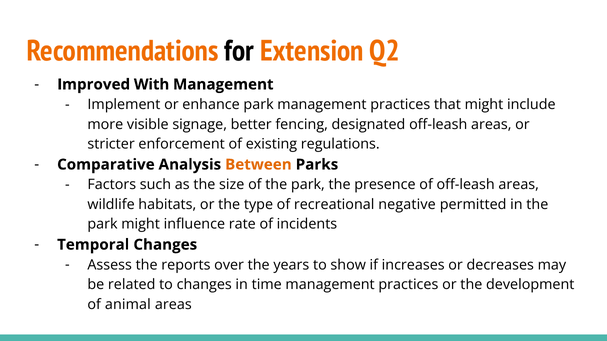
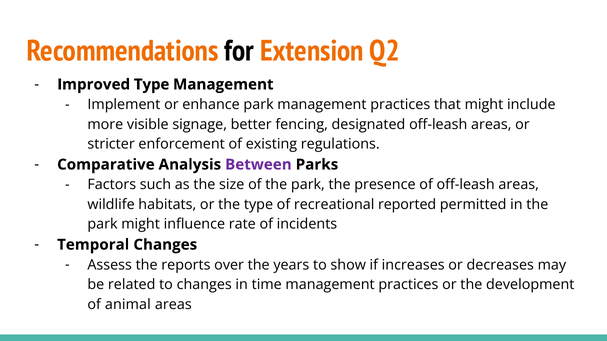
Improved With: With -> Type
Between colour: orange -> purple
negative: negative -> reported
